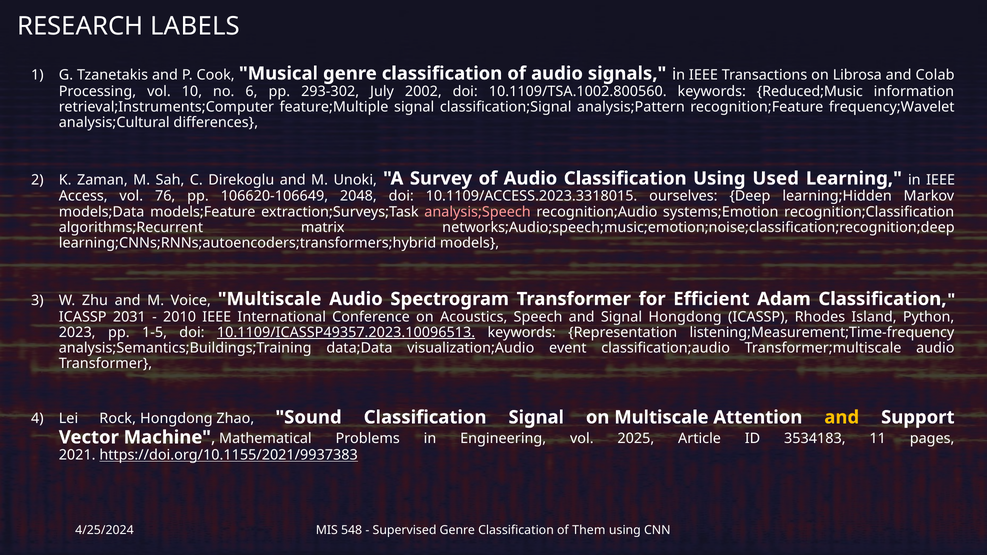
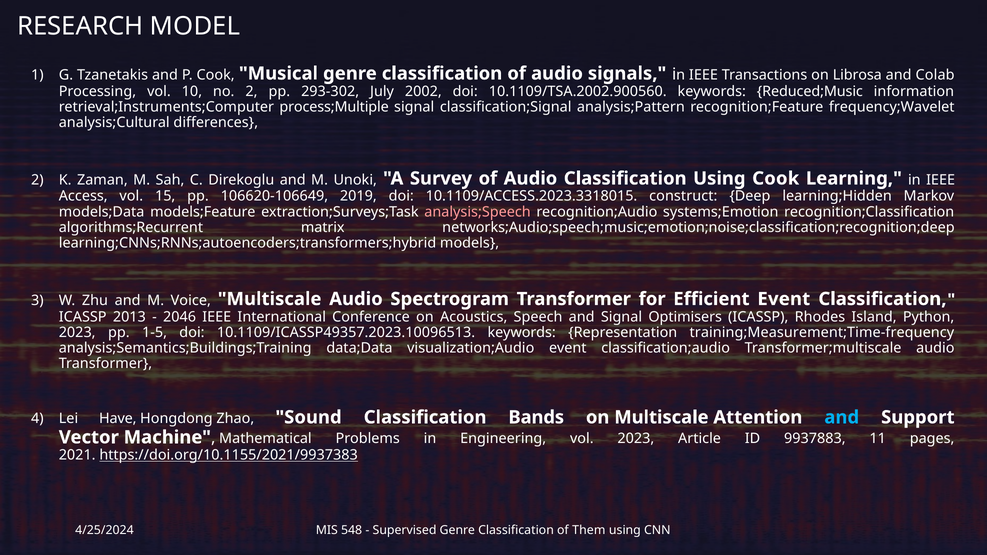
LABELS: LABELS -> MODEL
no 6: 6 -> 2
10.1109/TSA.1002.800560: 10.1109/TSA.1002.800560 -> 10.1109/TSA.2002.900560
feature;Multiple: feature;Multiple -> process;Multiple
Using Used: Used -> Cook
76: 76 -> 15
2048: 2048 -> 2019
ourselves: ourselves -> construct
Efficient Adam: Adam -> Event
2031: 2031 -> 2013
2010: 2010 -> 2046
Signal Hongdong: Hongdong -> Optimisers
10.1109/ICASSP49357.2023.10096513 underline: present -> none
listening;Measurement;Time-frequency: listening;Measurement;Time-frequency -> training;Measurement;Time-frequency
Rock: Rock -> Have
Classification Signal: Signal -> Bands
and at (842, 417) colour: yellow -> light blue
vol 2025: 2025 -> 2023
3534183: 3534183 -> 9937883
